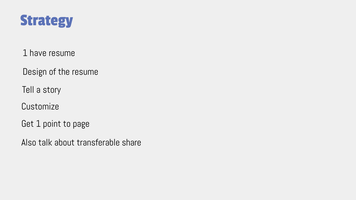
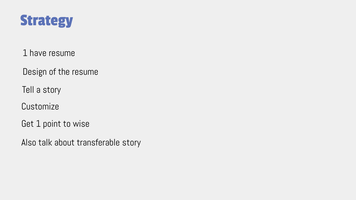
page: page -> wise
transferable share: share -> story
